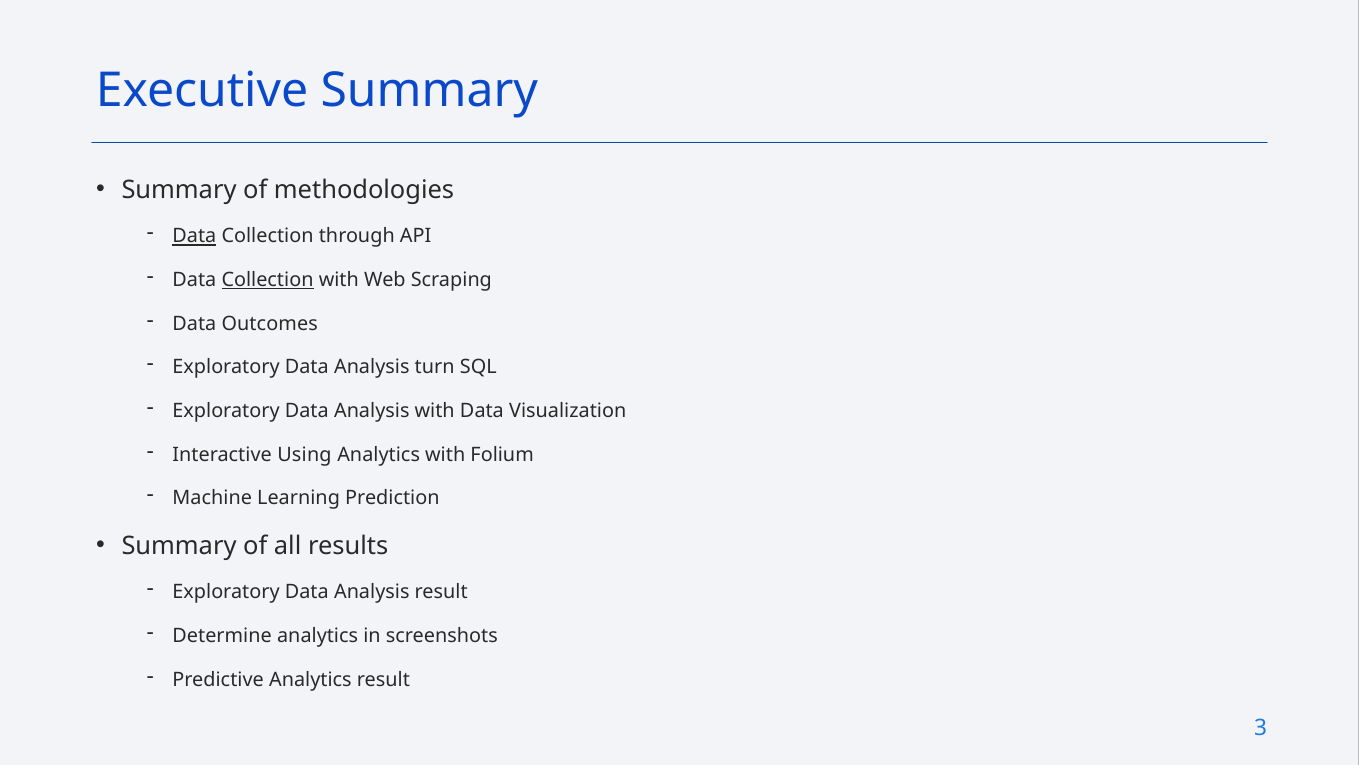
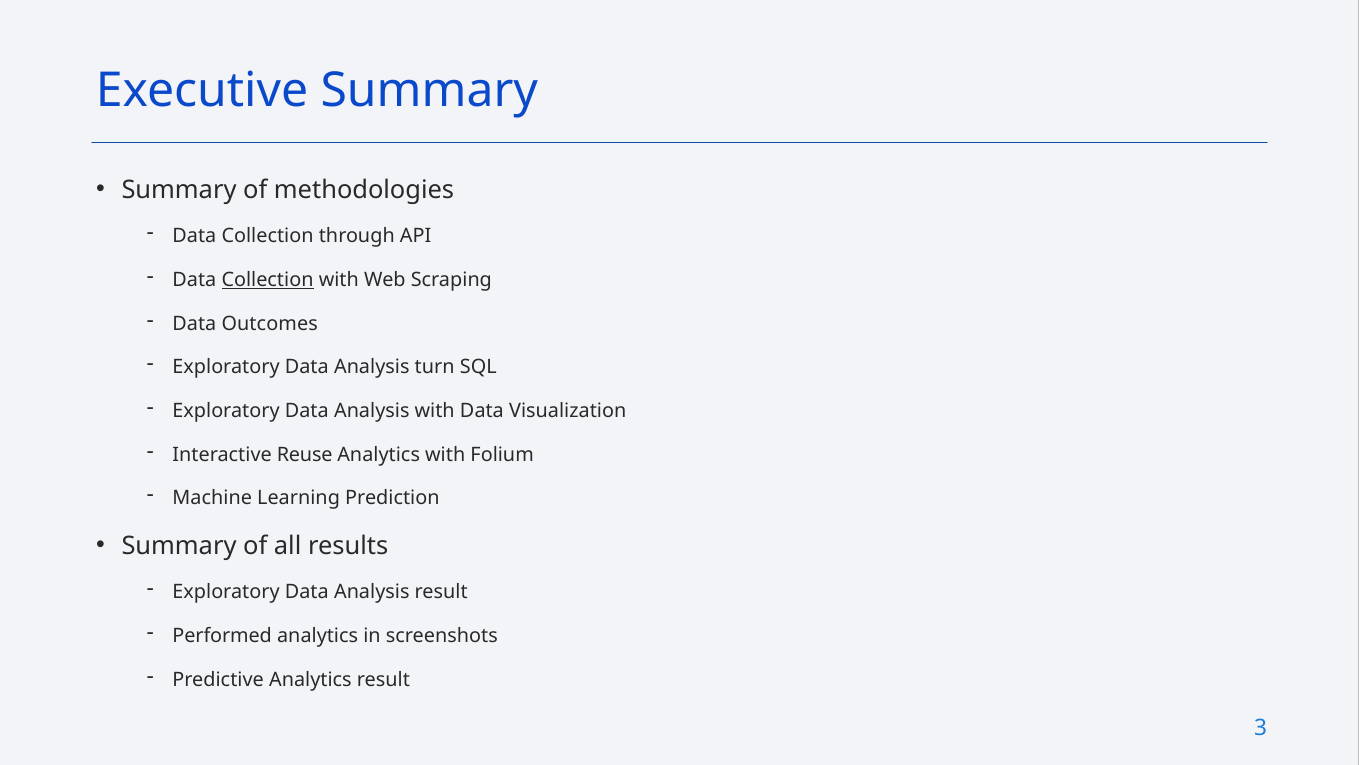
Data at (194, 236) underline: present -> none
Using: Using -> Reuse
Determine: Determine -> Performed
